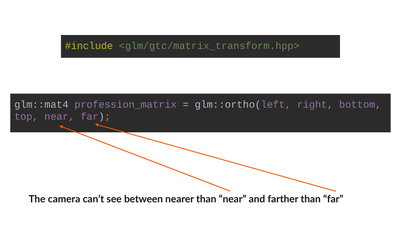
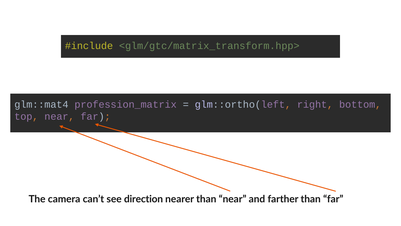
between: between -> direction
